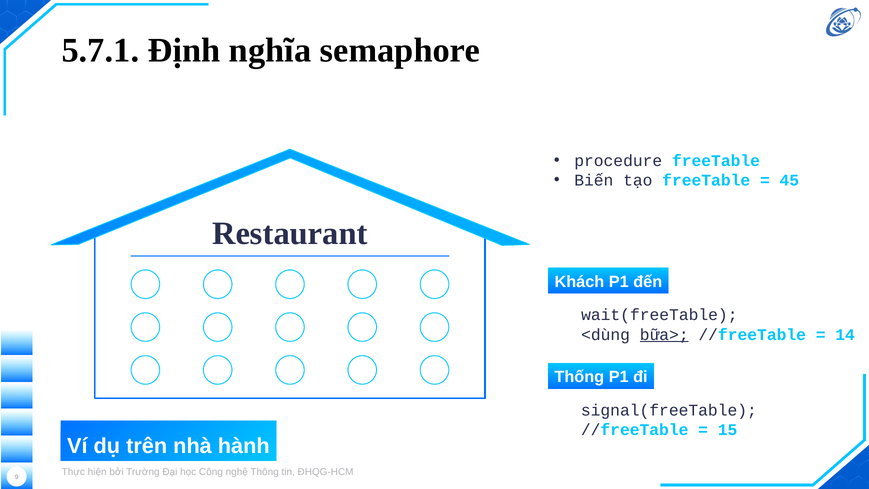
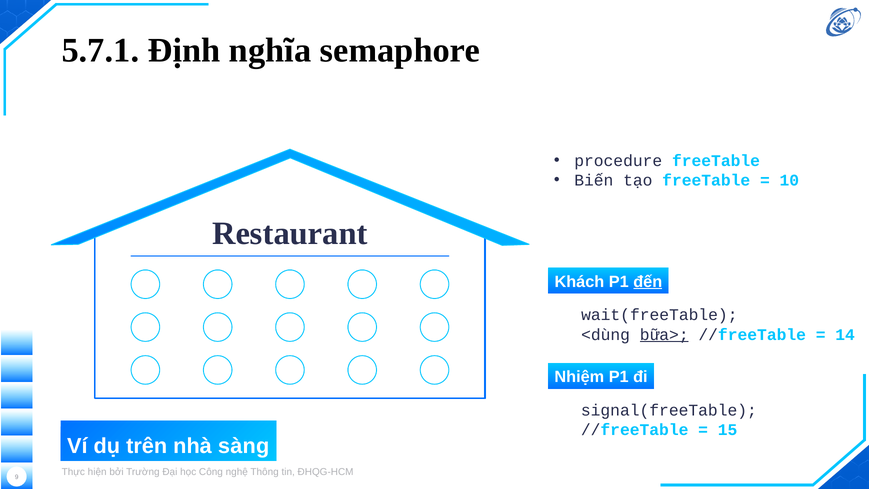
45: 45 -> 10
đến underline: none -> present
Thống: Thống -> Nhiệm
hành: hành -> sàng
